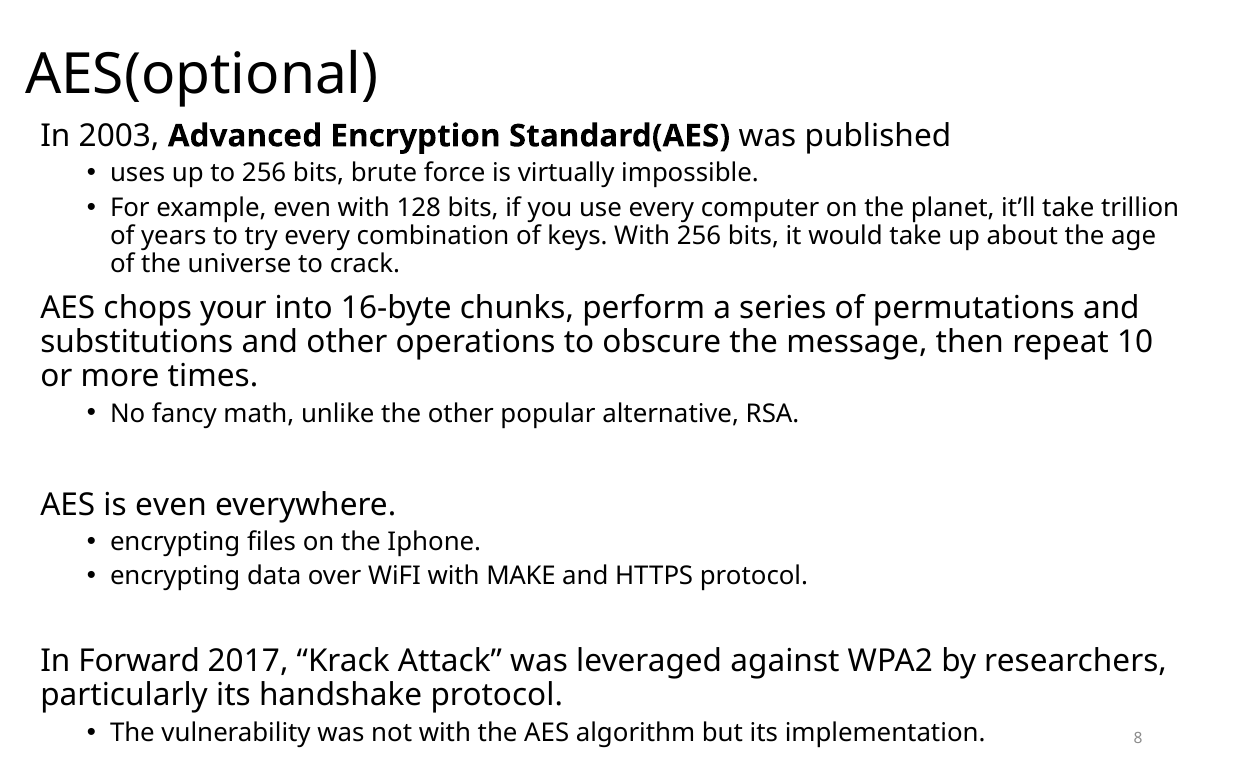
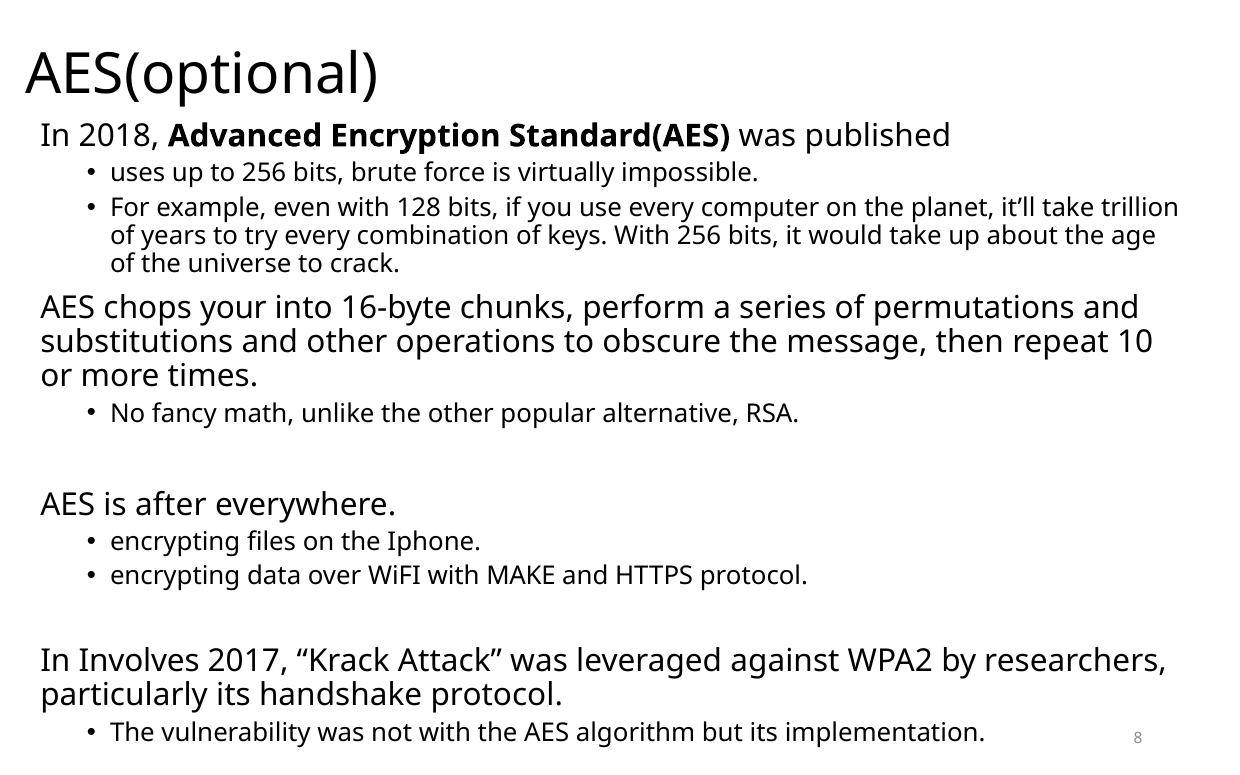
2003: 2003 -> 2018
is even: even -> after
Forward: Forward -> Involves
